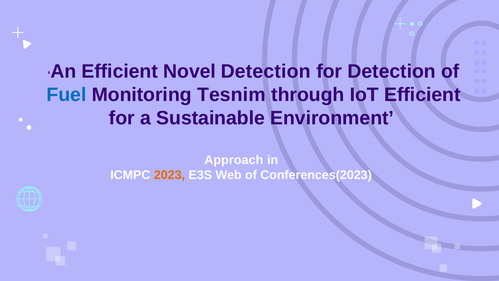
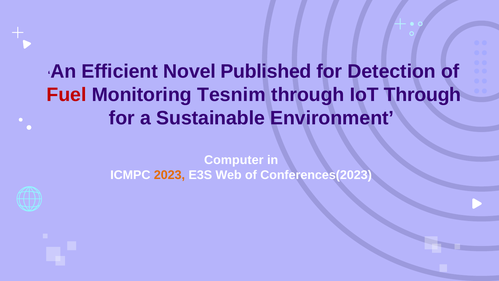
Novel Detection: Detection -> Published
Fuel colour: blue -> red
IoT Efficient: Efficient -> Through
Approach: Approach -> Computer
